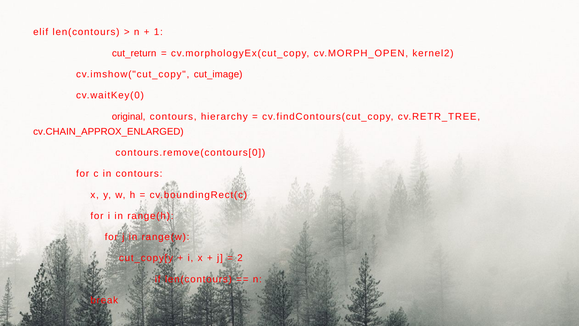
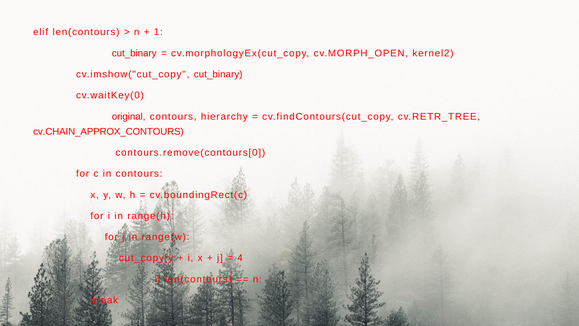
cut_return at (134, 53): cut_return -> cut_binary
cv.imshow("cut_copy cut_image: cut_image -> cut_binary
cv.CHAIN_APPROX_ENLARGED: cv.CHAIN_APPROX_ENLARGED -> cv.CHAIN_APPROX_CONTOURS
2: 2 -> 4
